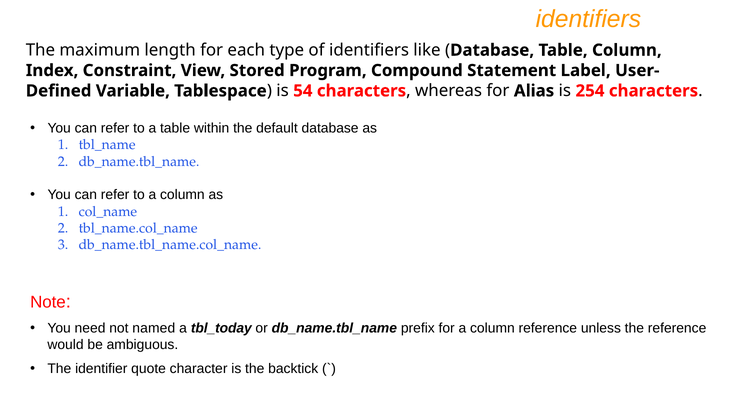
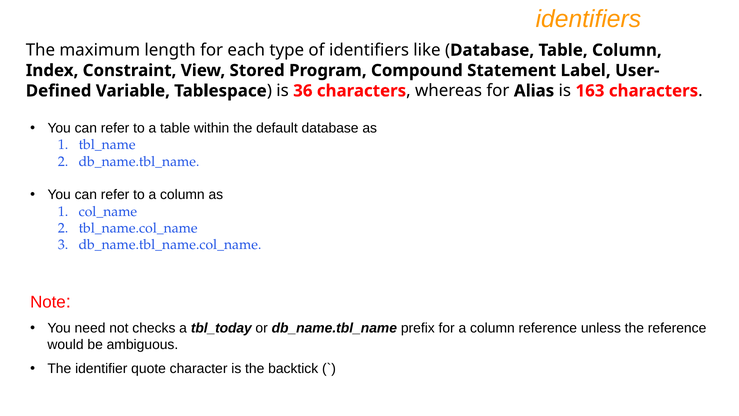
54: 54 -> 36
254: 254 -> 163
named: named -> checks
